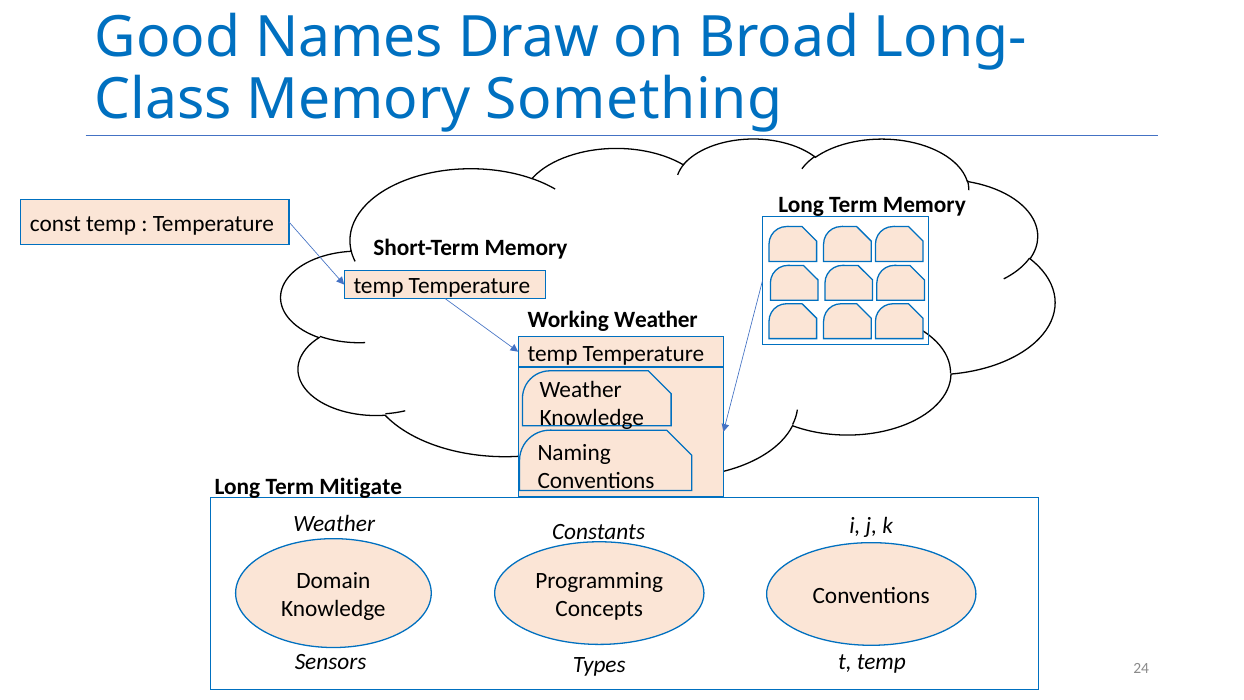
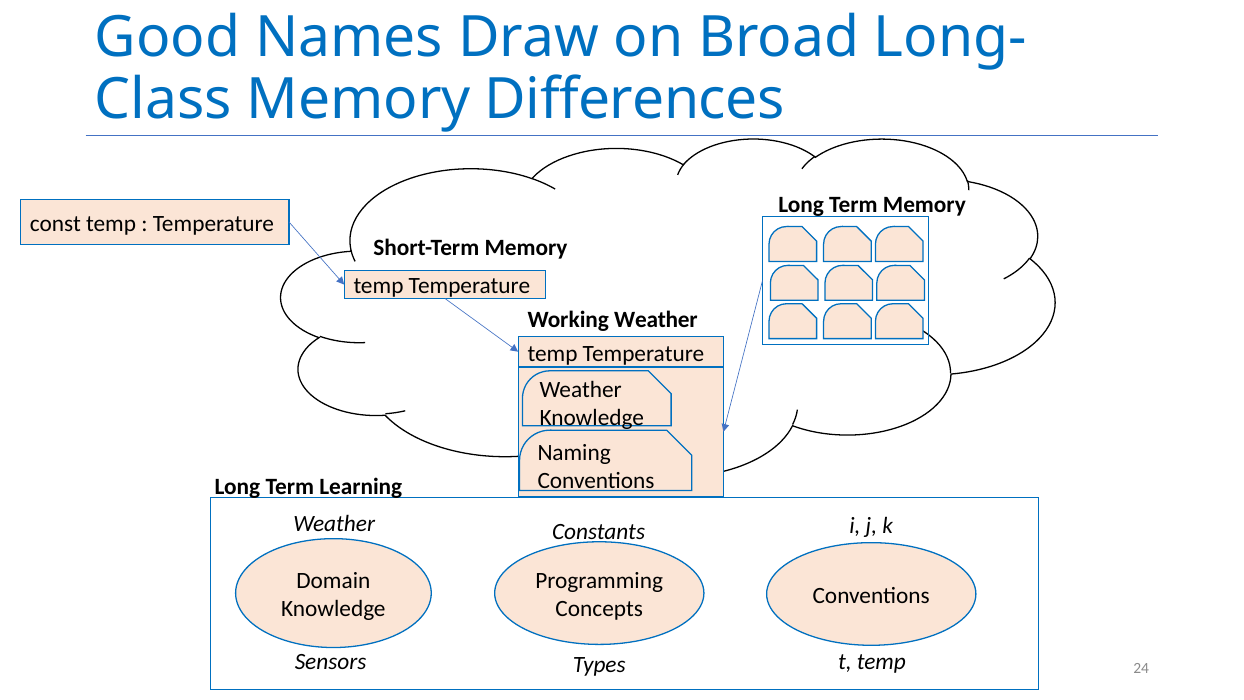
Something: Something -> Differences
Mitigate: Mitigate -> Learning
